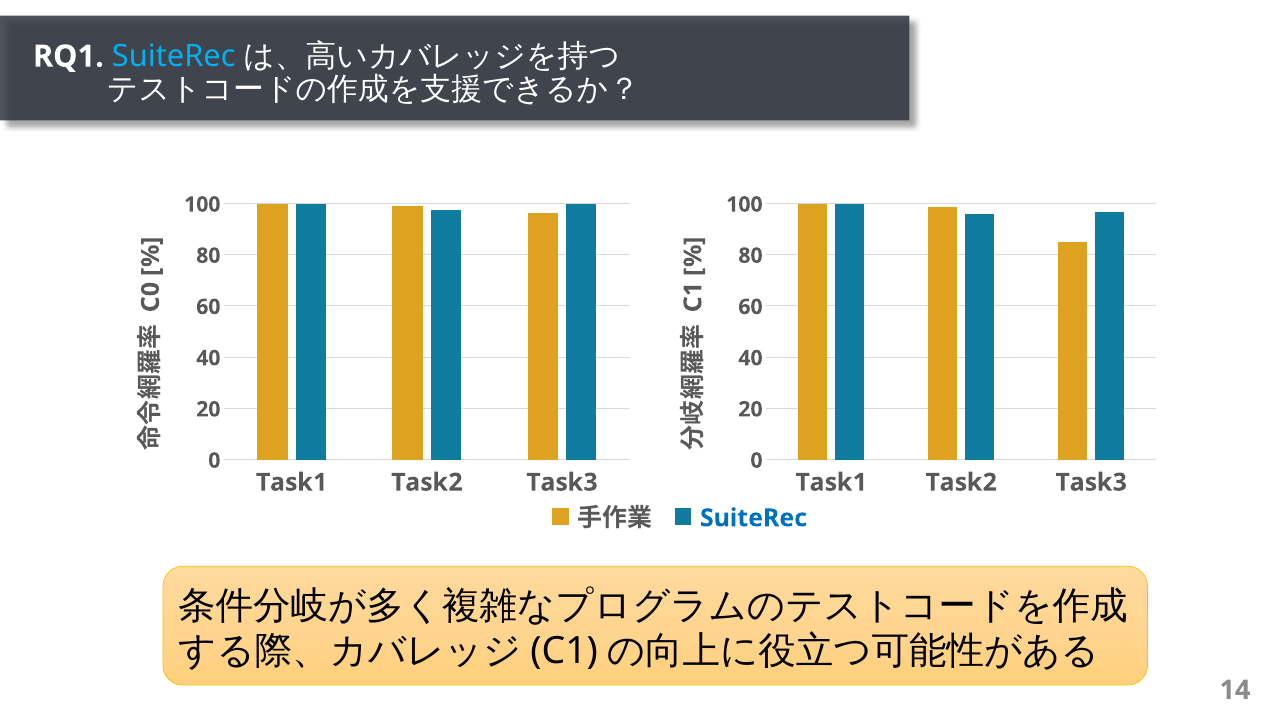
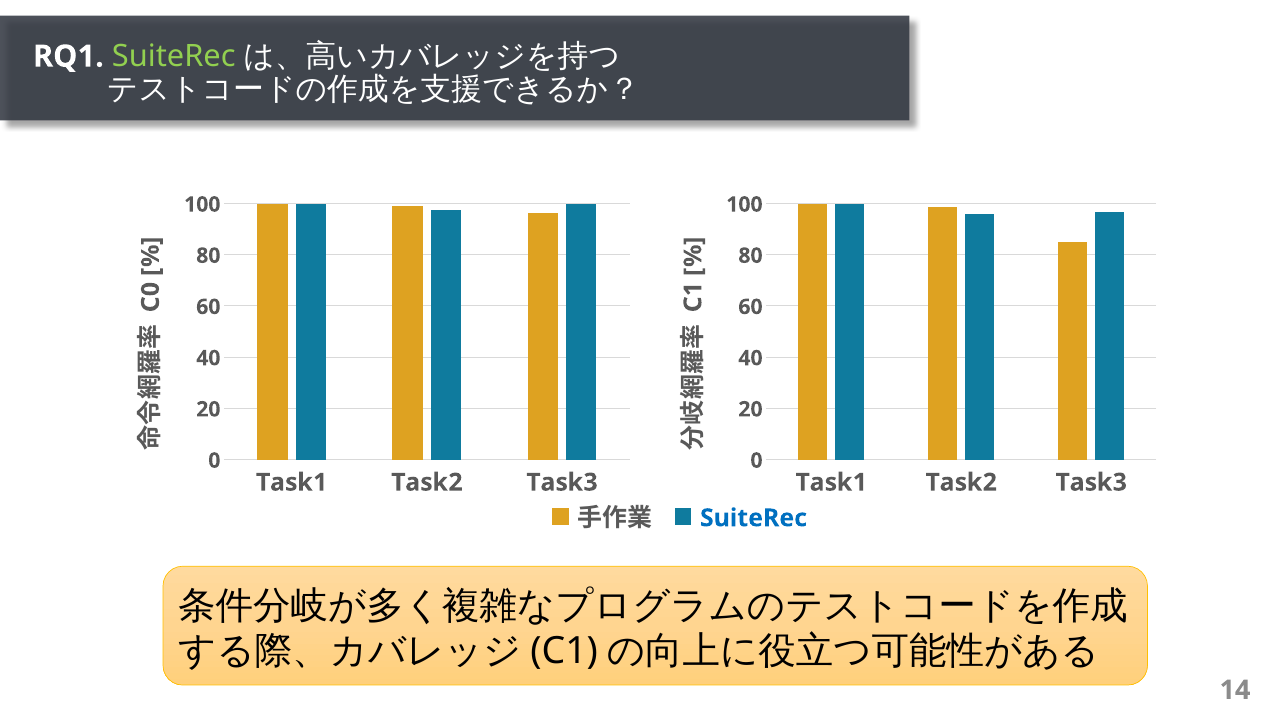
SuiteRec at (174, 56) colour: light blue -> light green
